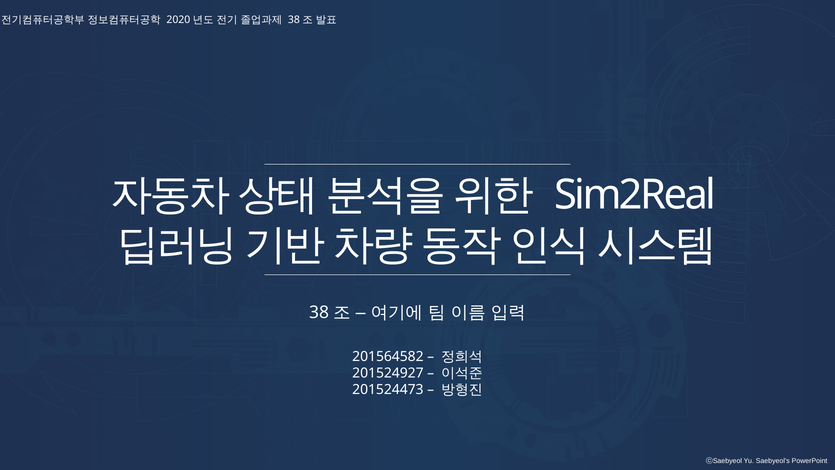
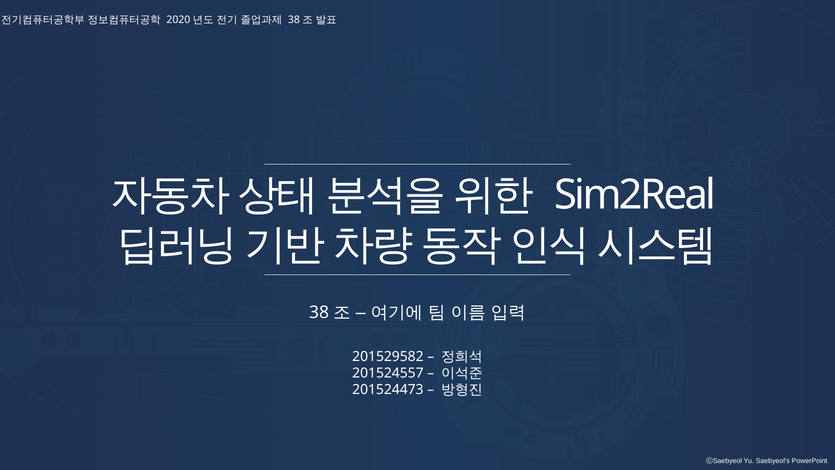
201564582: 201564582 -> 201529582
201524927: 201524927 -> 201524557
